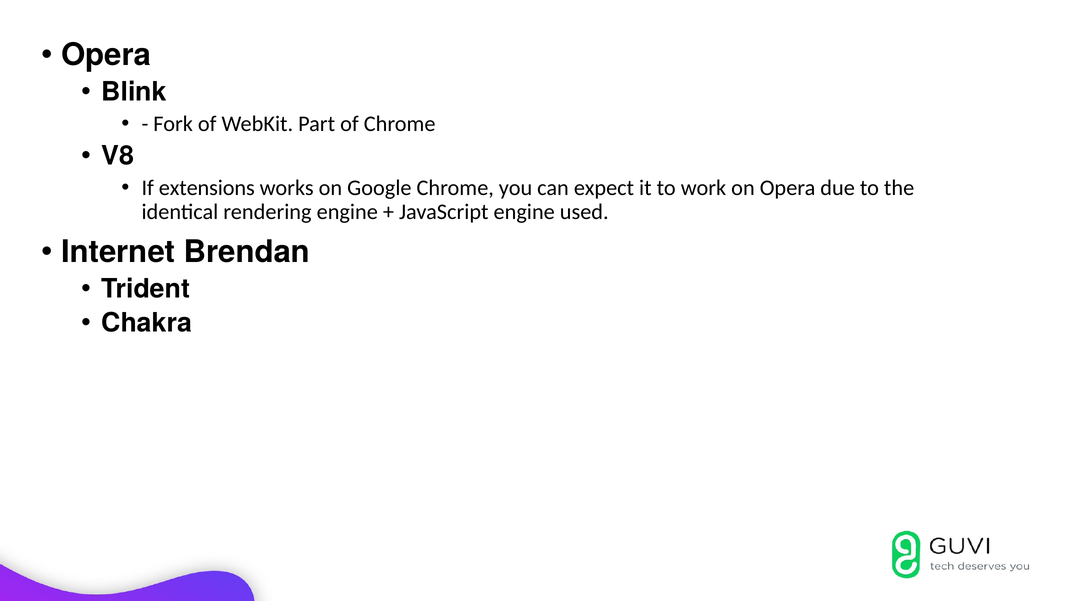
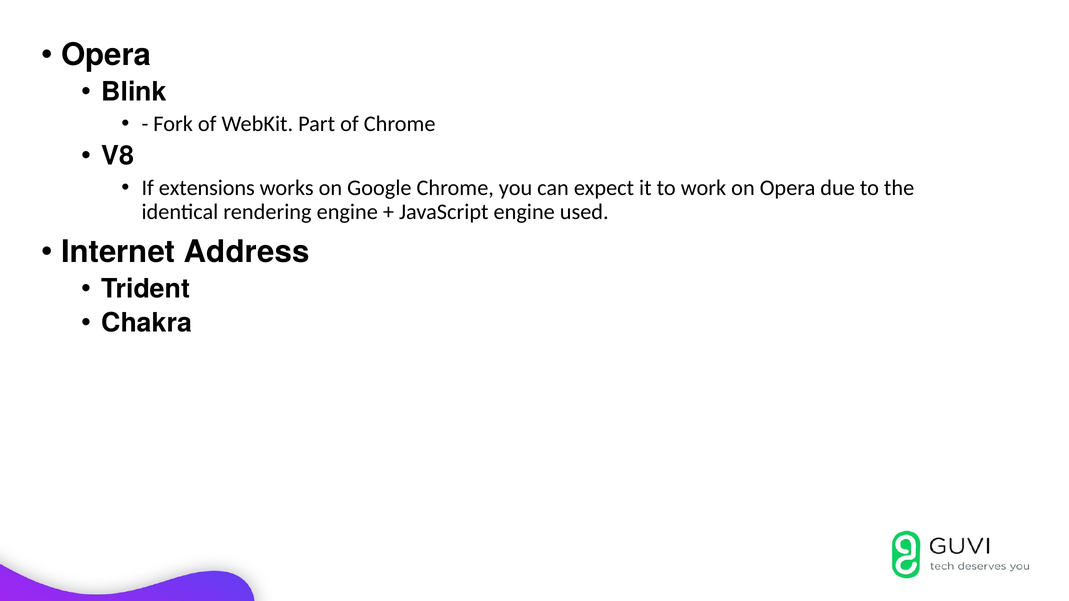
Brendan: Brendan -> Address
